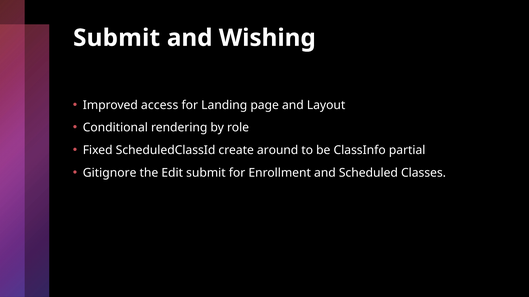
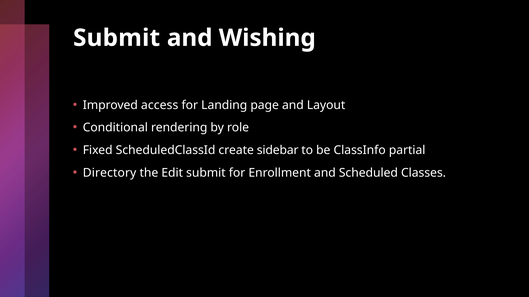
around: around -> sidebar
Gitignore: Gitignore -> Directory
